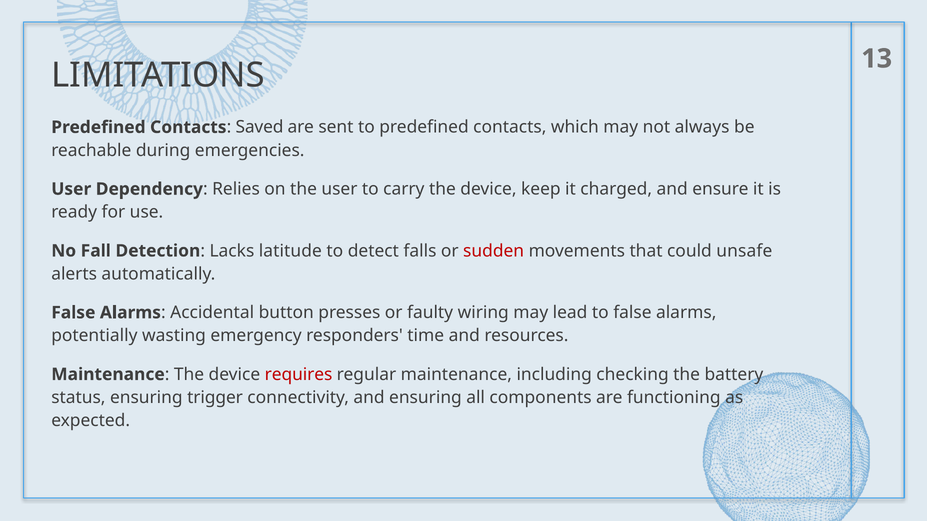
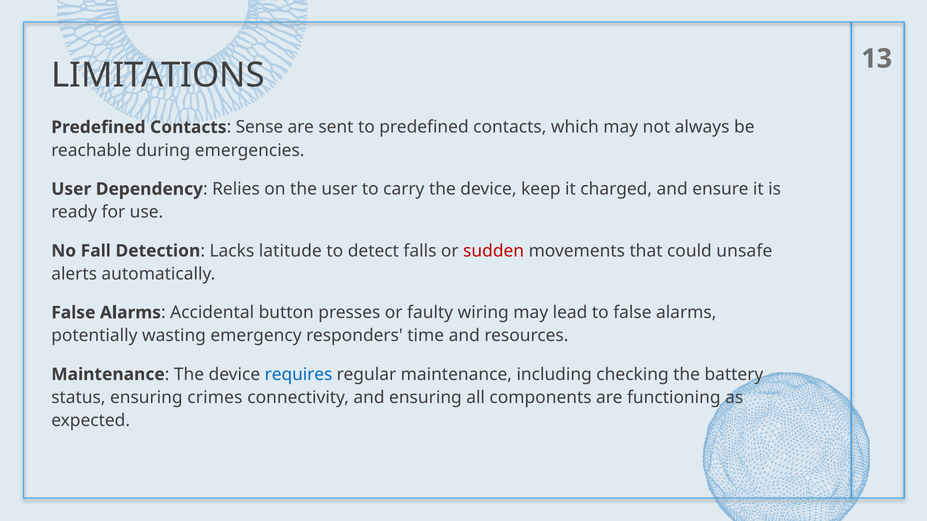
Saved: Saved -> Sense
requires colour: red -> blue
trigger: trigger -> crimes
